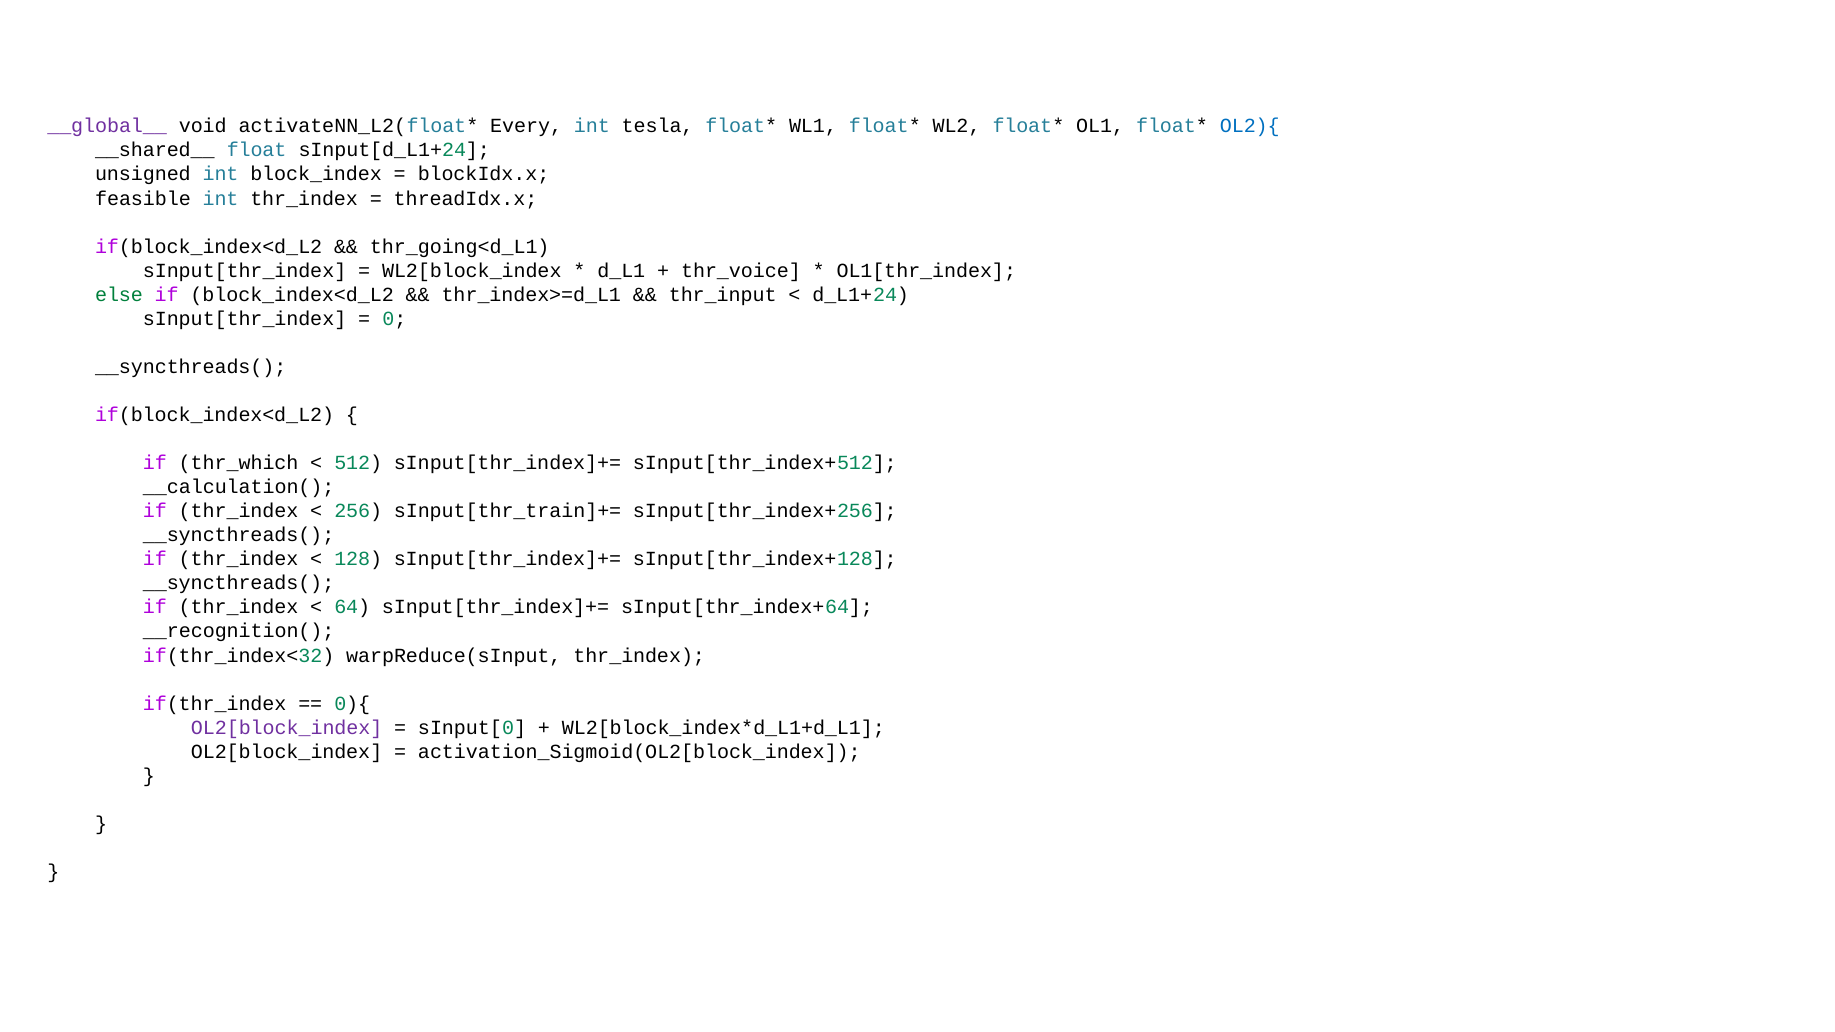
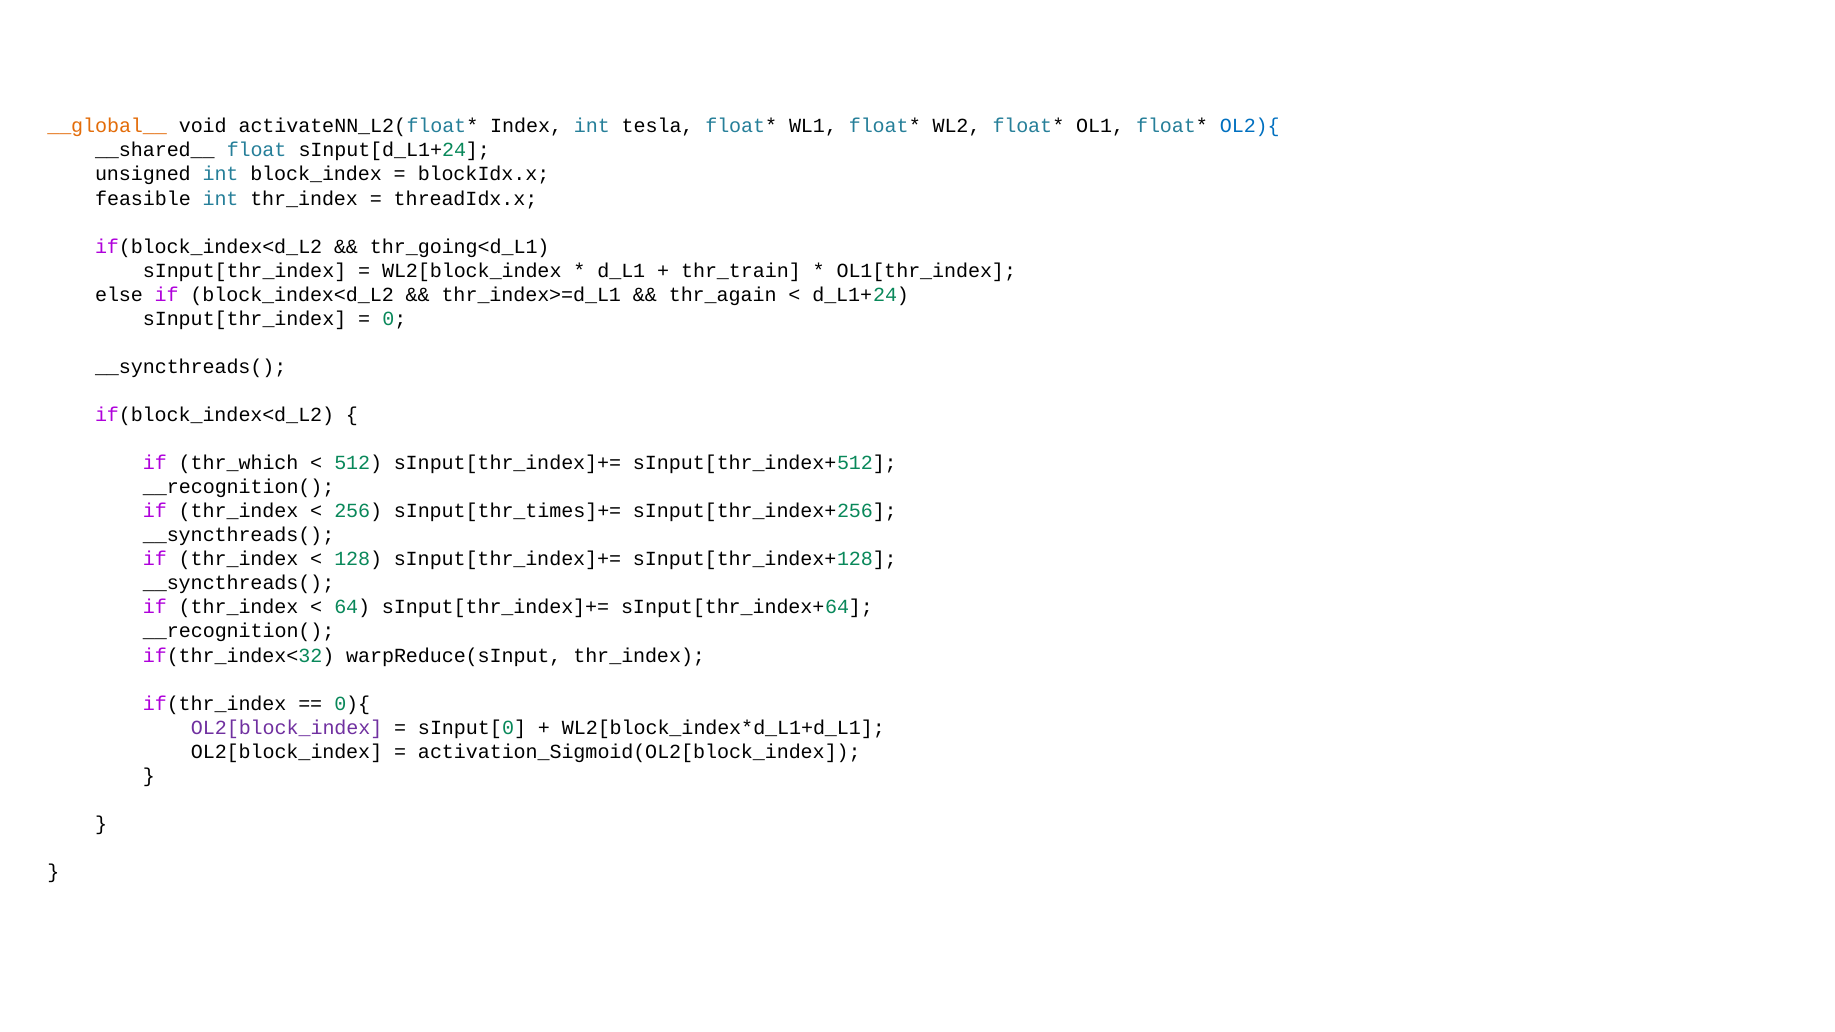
__global__ colour: purple -> orange
Every: Every -> Index
thr_voice: thr_voice -> thr_train
else colour: green -> black
thr_input: thr_input -> thr_again
__calculation( at (239, 487): __calculation( -> __recognition(
sInput[thr_train]+=: sInput[thr_train]+= -> sInput[thr_times]+=
